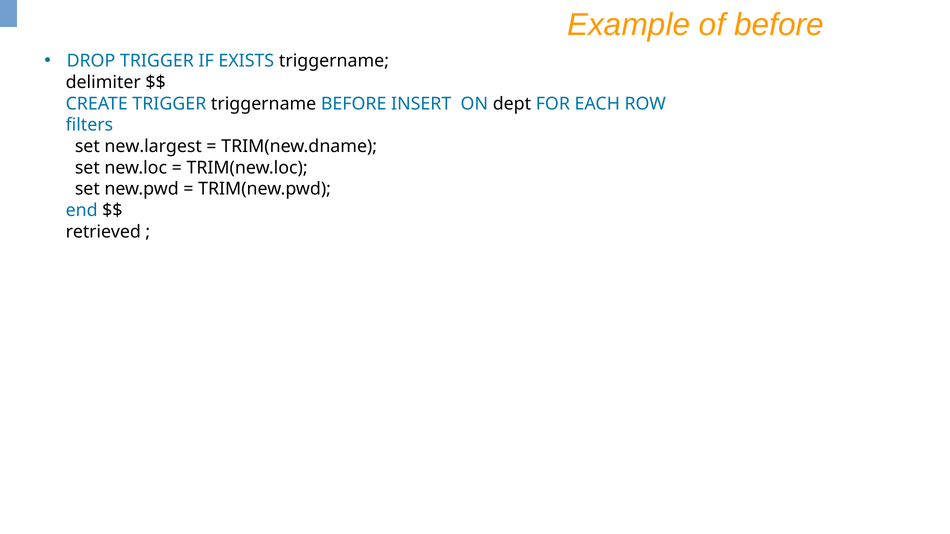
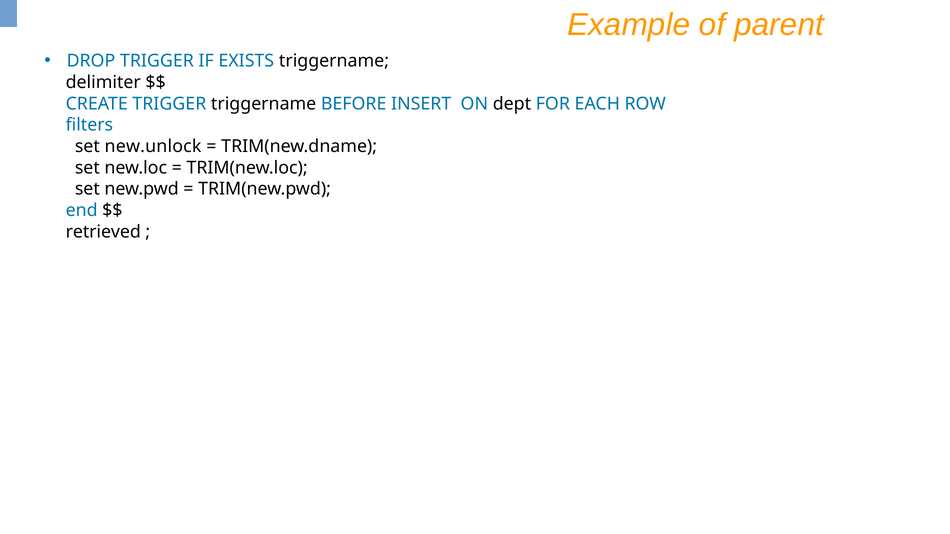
of before: before -> parent
new.largest: new.largest -> new.unlock
